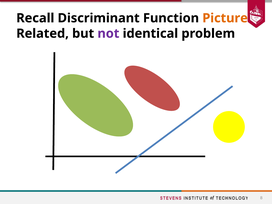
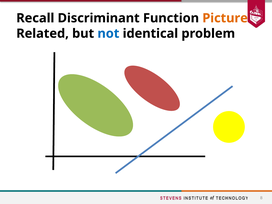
not colour: purple -> blue
